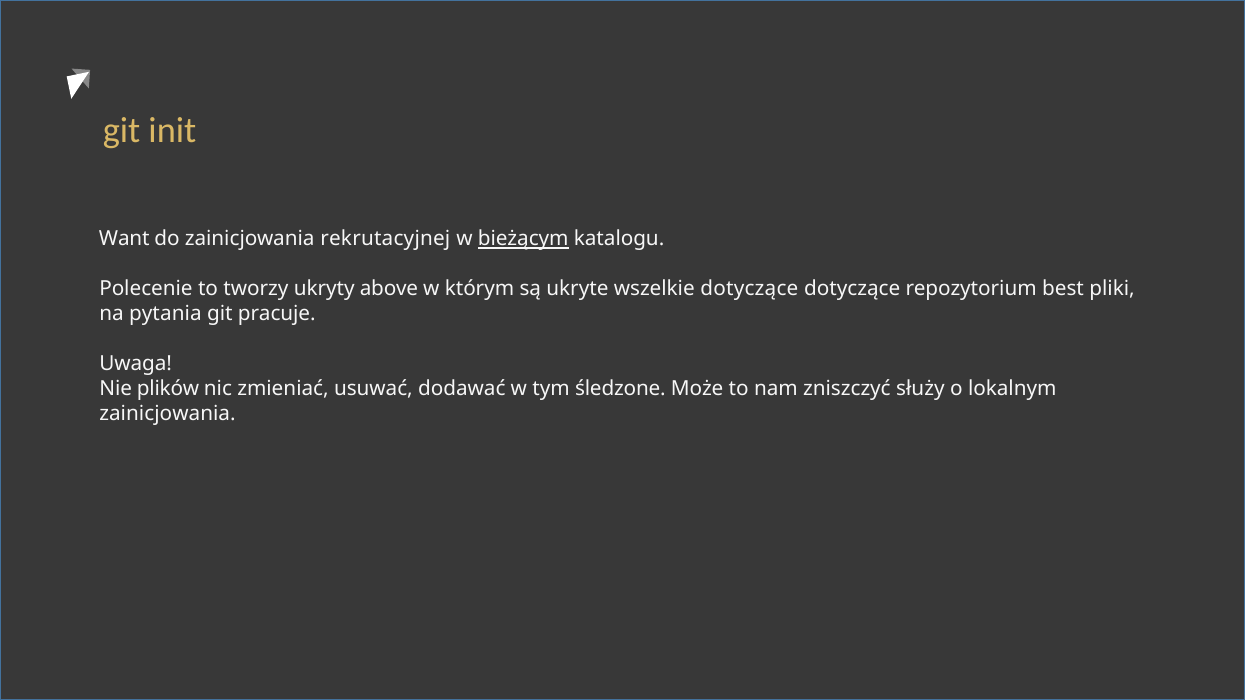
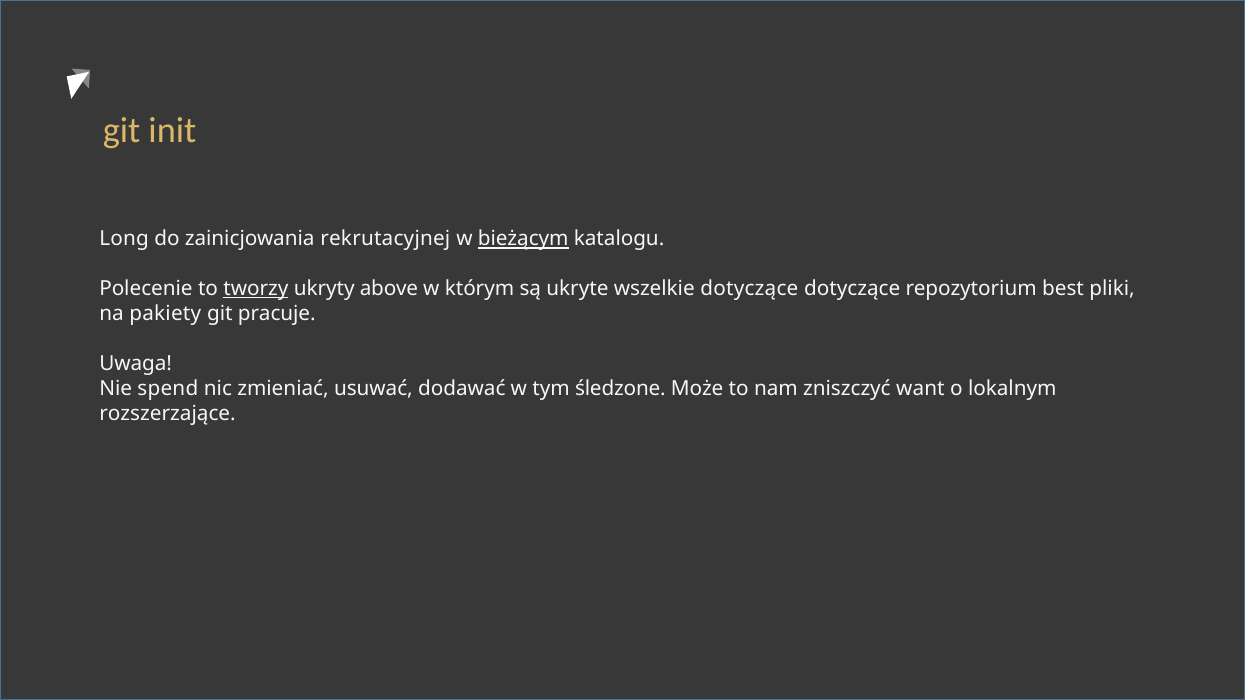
Want: Want -> Long
tworzy underline: none -> present
pytania: pytania -> pakiety
plików: plików -> spend
służy: służy -> want
zainicjowania at (167, 413): zainicjowania -> rozszerzające
